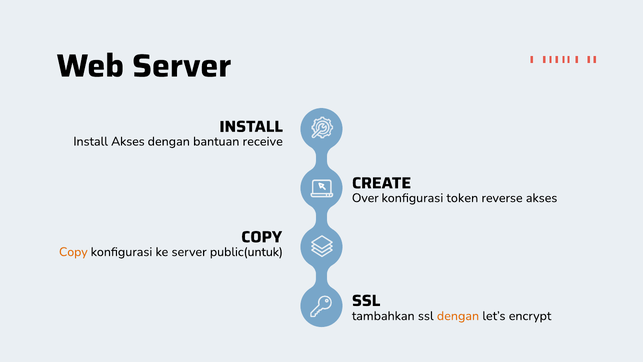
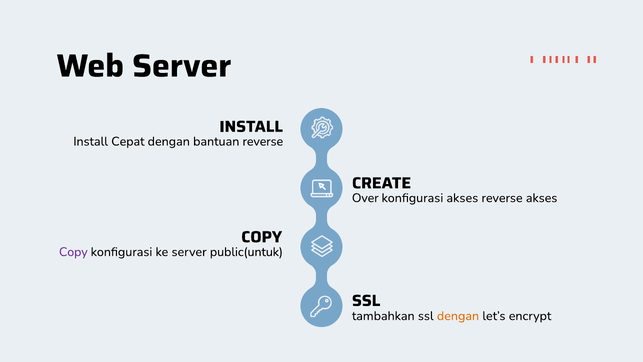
Install Akses: Akses -> Cepat
bantuan receive: receive -> reverse
konfigurasi token: token -> akses
Copy at (73, 252) colour: orange -> purple
